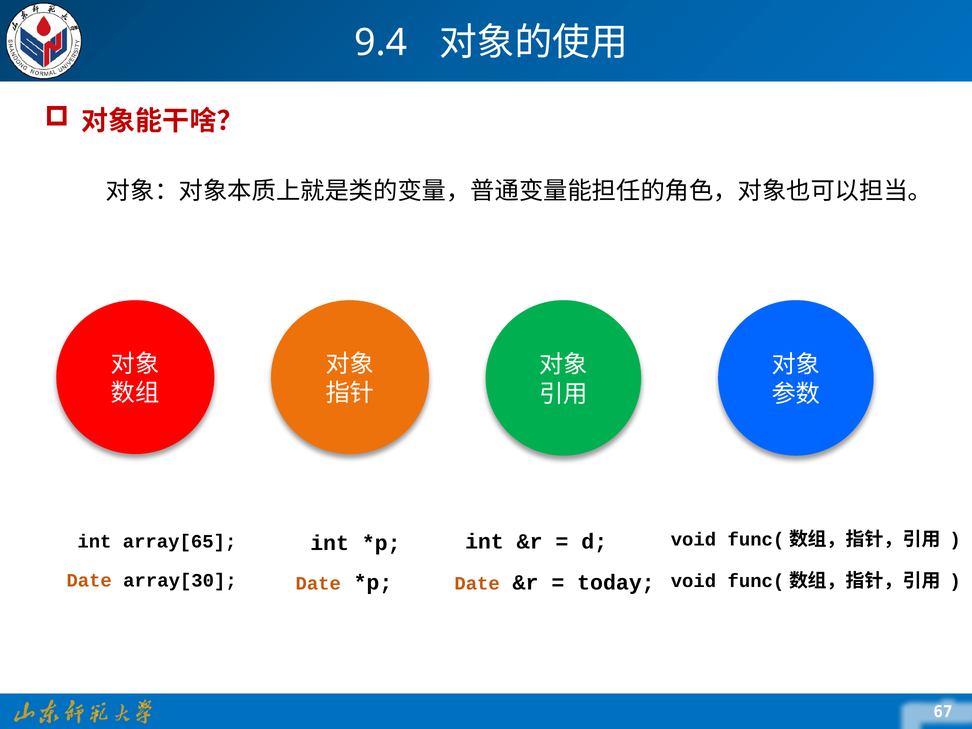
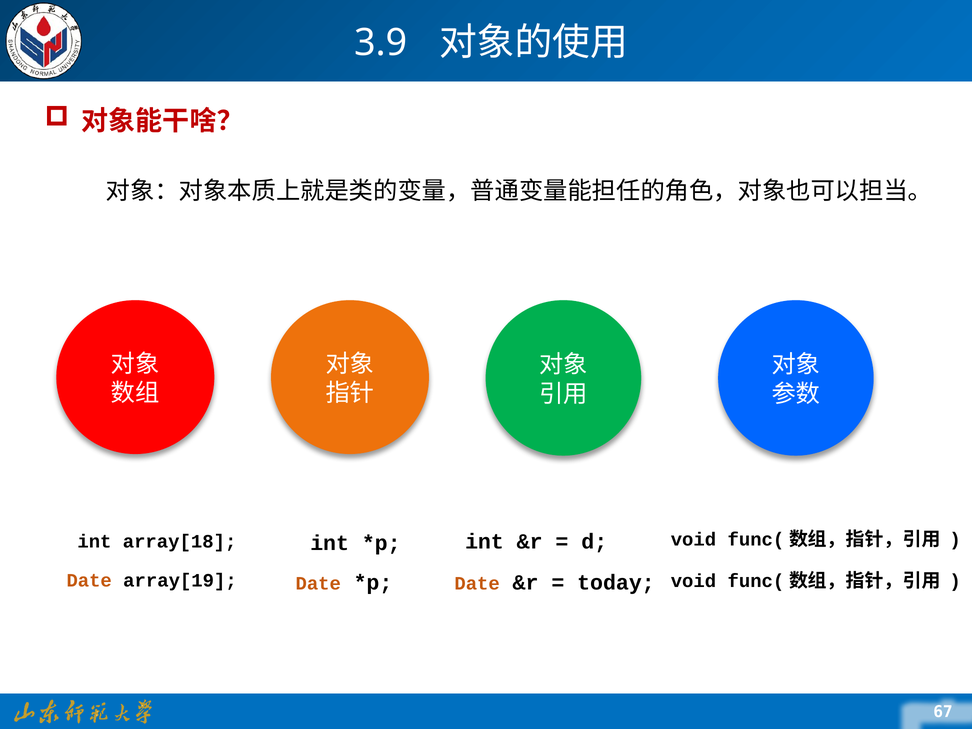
9.4: 9.4 -> 3.9
array[65: array[65 -> array[18
array[30: array[30 -> array[19
